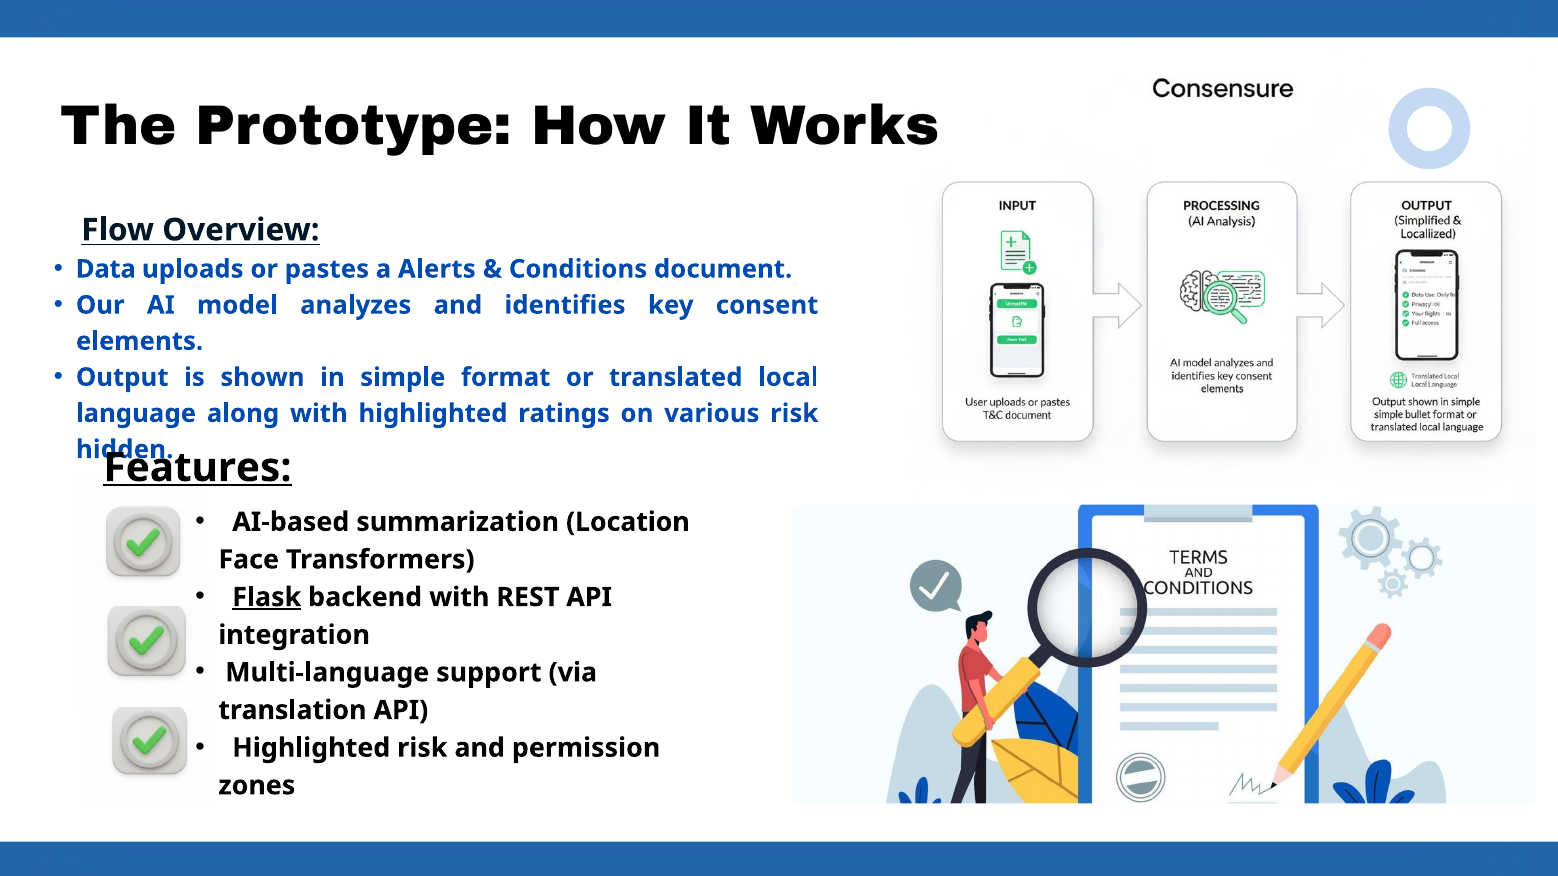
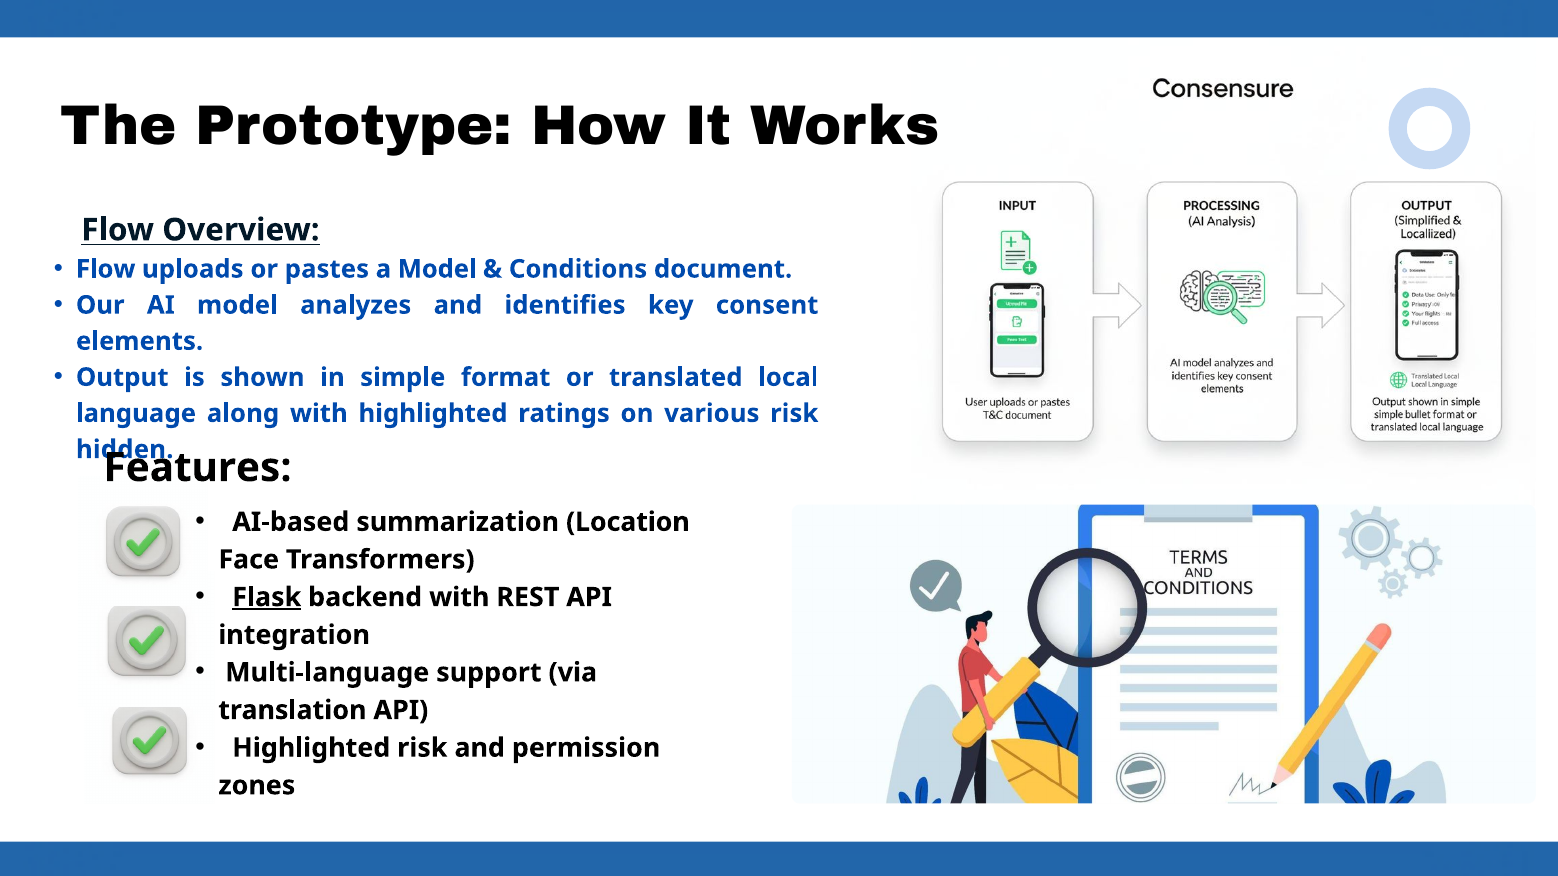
Data at (106, 269): Data -> Flow
a Alerts: Alerts -> Model
Features underline: present -> none
